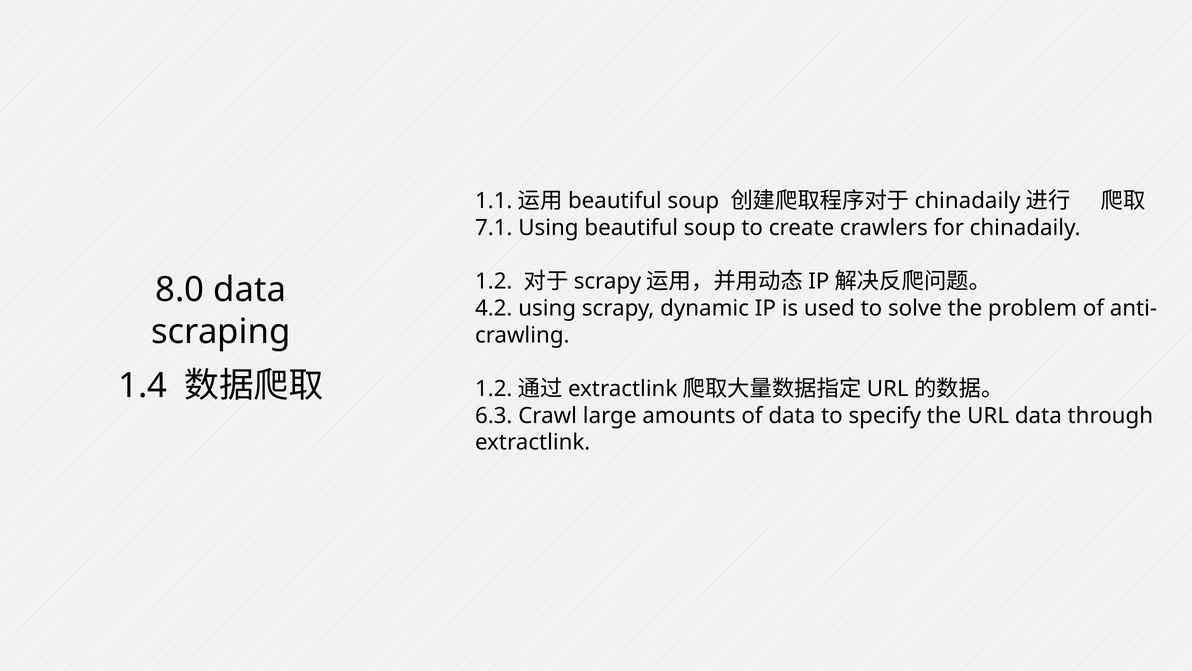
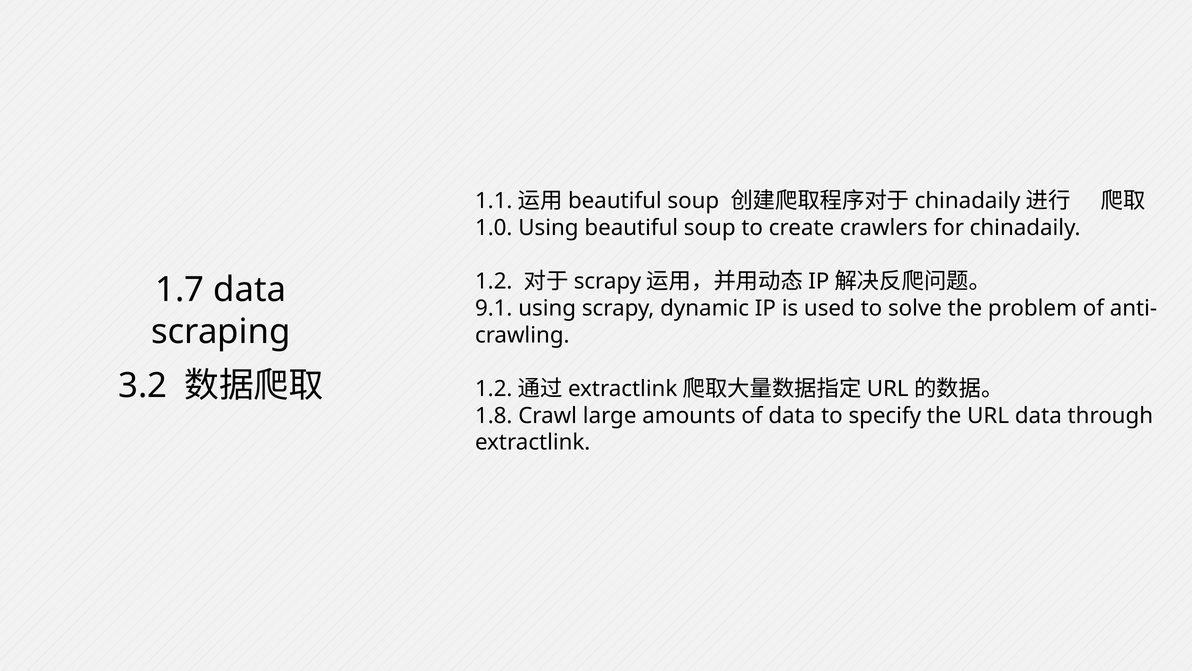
7.1: 7.1 -> 1.0
8.0: 8.0 -> 1.7
4.2: 4.2 -> 9.1
1.4: 1.4 -> 3.2
6.3: 6.3 -> 1.8
